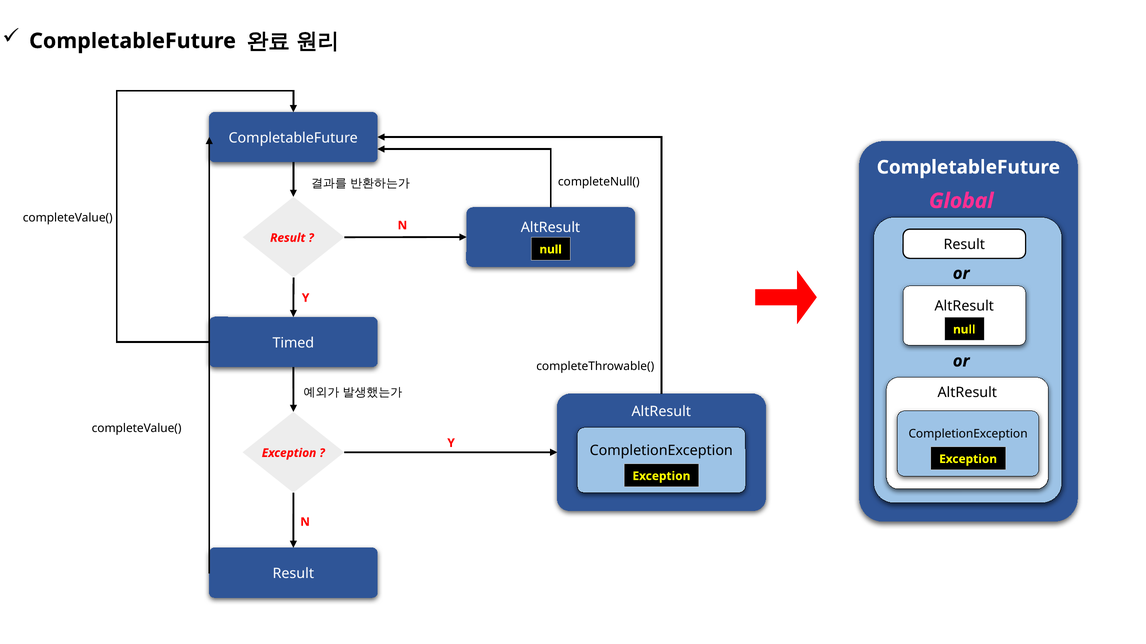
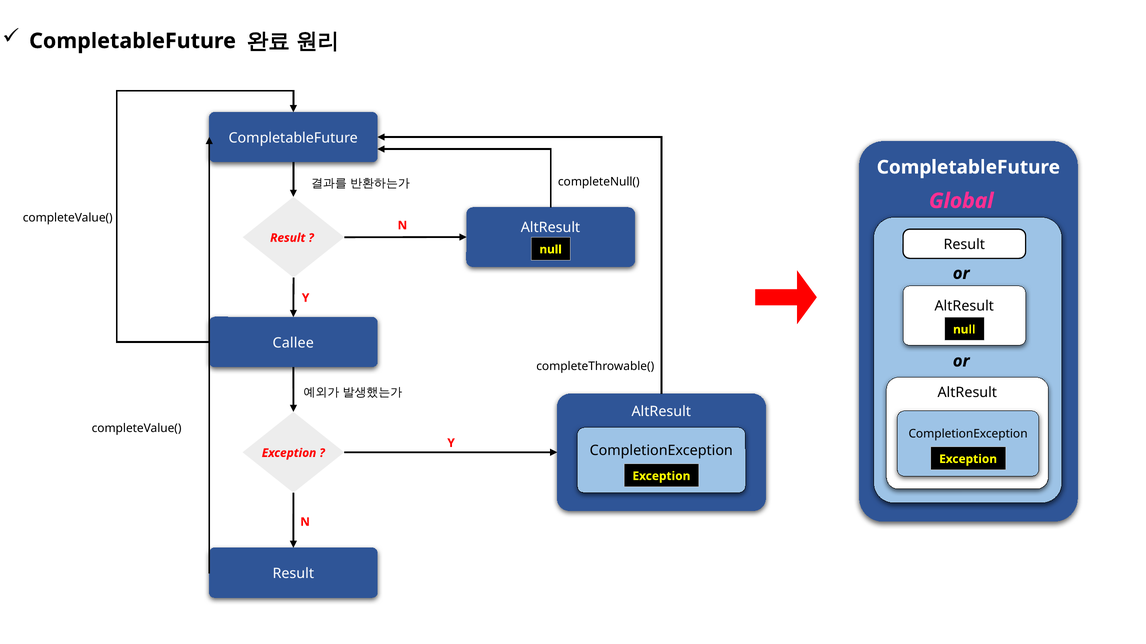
Timed: Timed -> Callee
